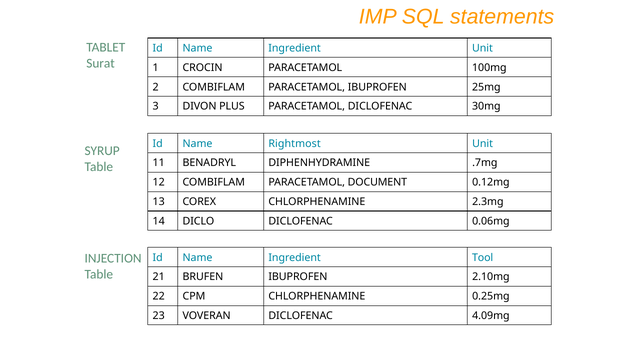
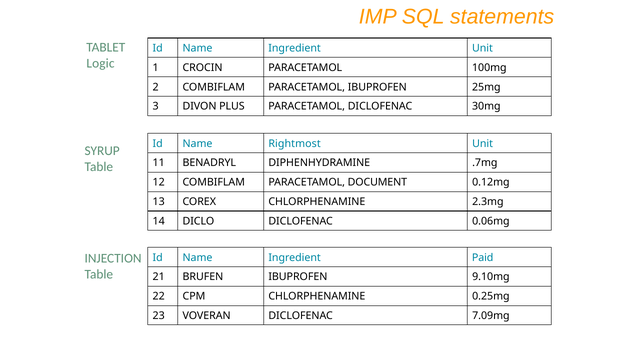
Surat: Surat -> Logic
Tool: Tool -> Paid
2.10mg: 2.10mg -> 9.10mg
4.09mg: 4.09mg -> 7.09mg
